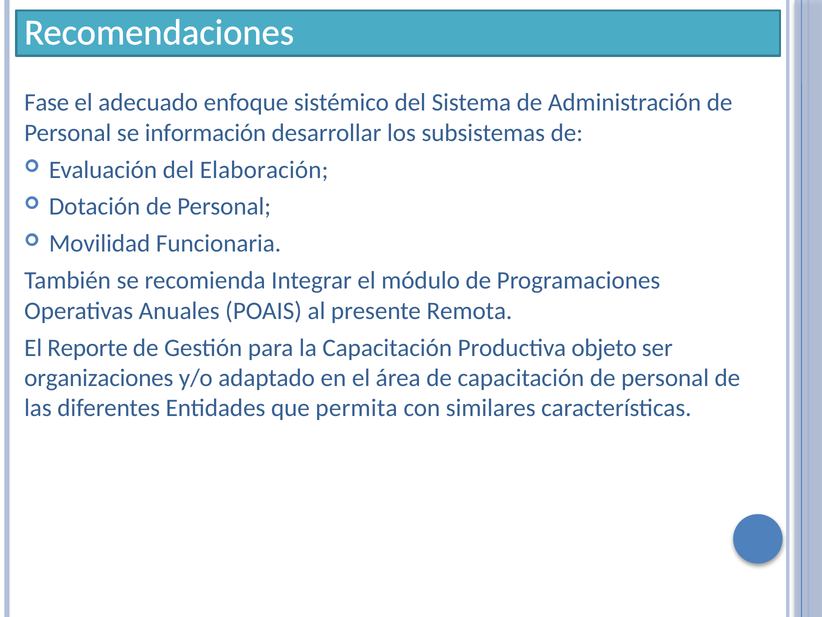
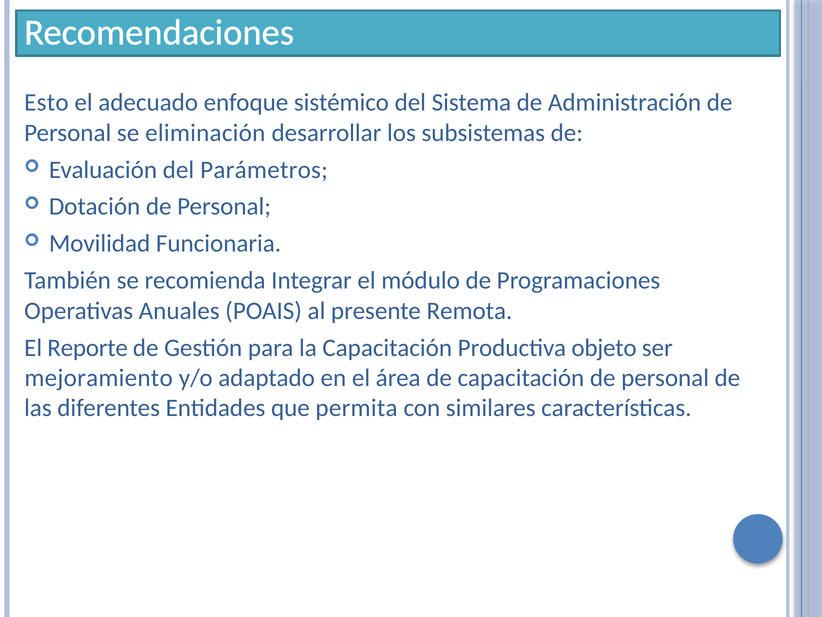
Fase: Fase -> Esto
información: información -> eliminación
Elaboración: Elaboración -> Parámetros
organizaciones: organizaciones -> mejoramiento
